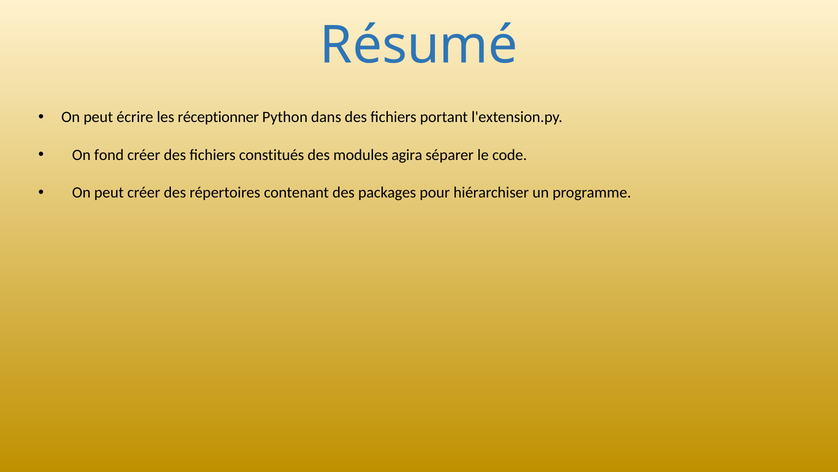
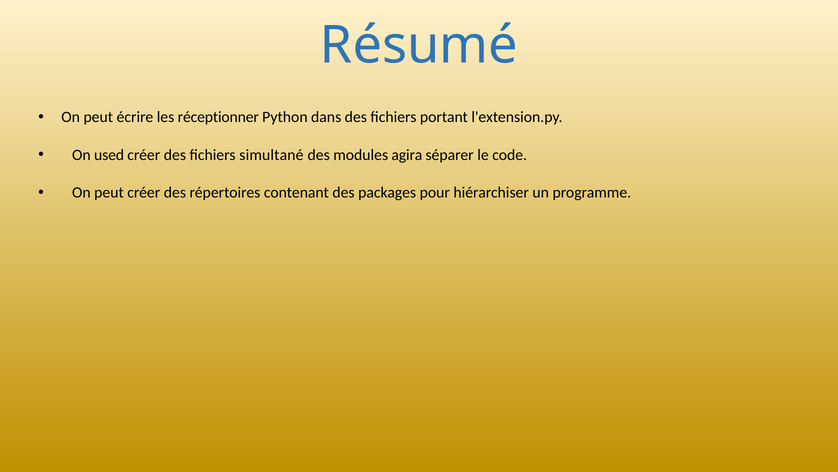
fond: fond -> used
constitués: constitués -> simultané
